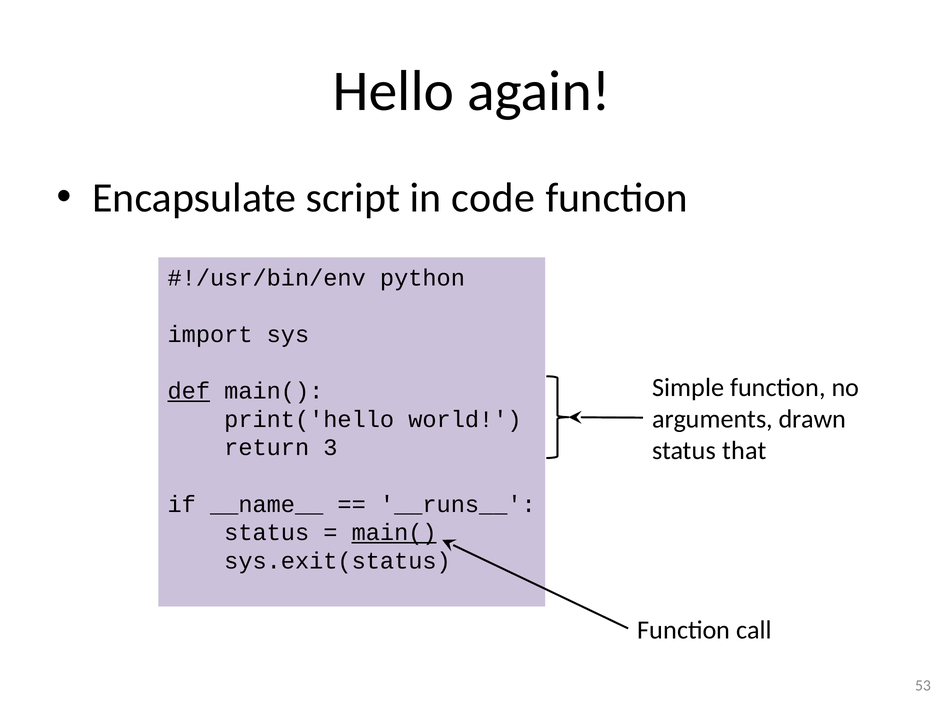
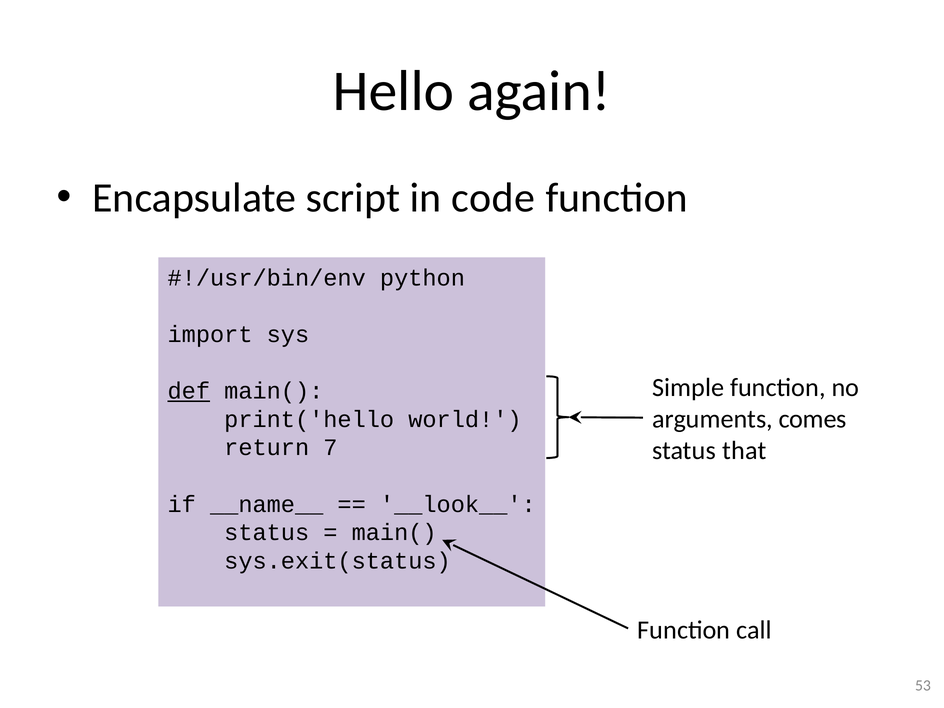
drawn: drawn -> comes
3: 3 -> 7
__runs__: __runs__ -> __look__
main( at (394, 533) underline: present -> none
